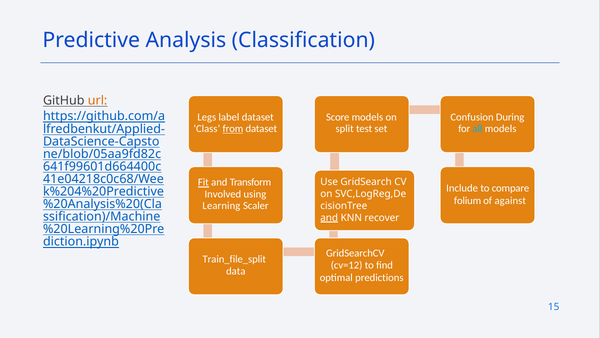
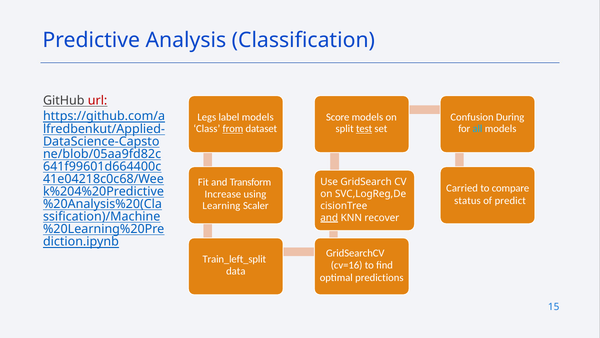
url colour: orange -> red
label dataset: dataset -> models
test underline: none -> present
Fit underline: present -> none
Include: Include -> Carried
Involved: Involved -> Increase
folium: folium -> status
against: against -> predict
Train_file_split: Train_file_split -> Train_left_split
cv=12: cv=12 -> cv=16
